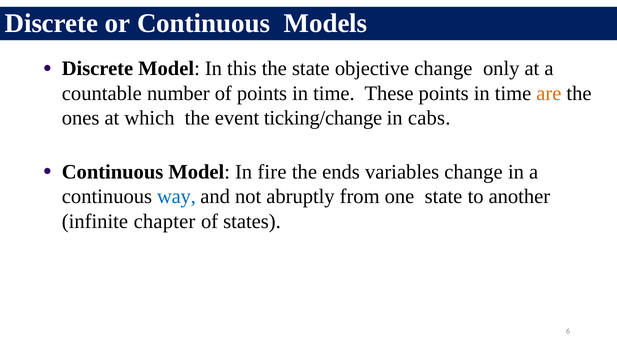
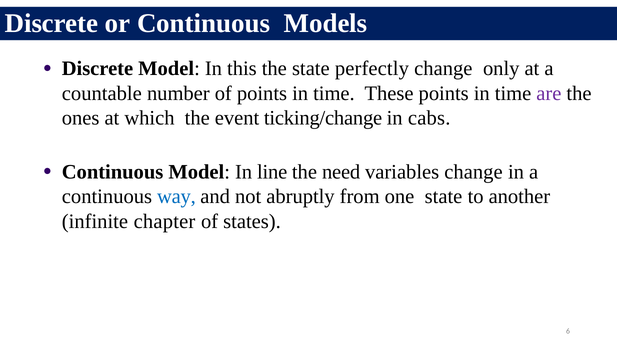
objective: objective -> perfectly
are colour: orange -> purple
fire: fire -> line
ends: ends -> need
